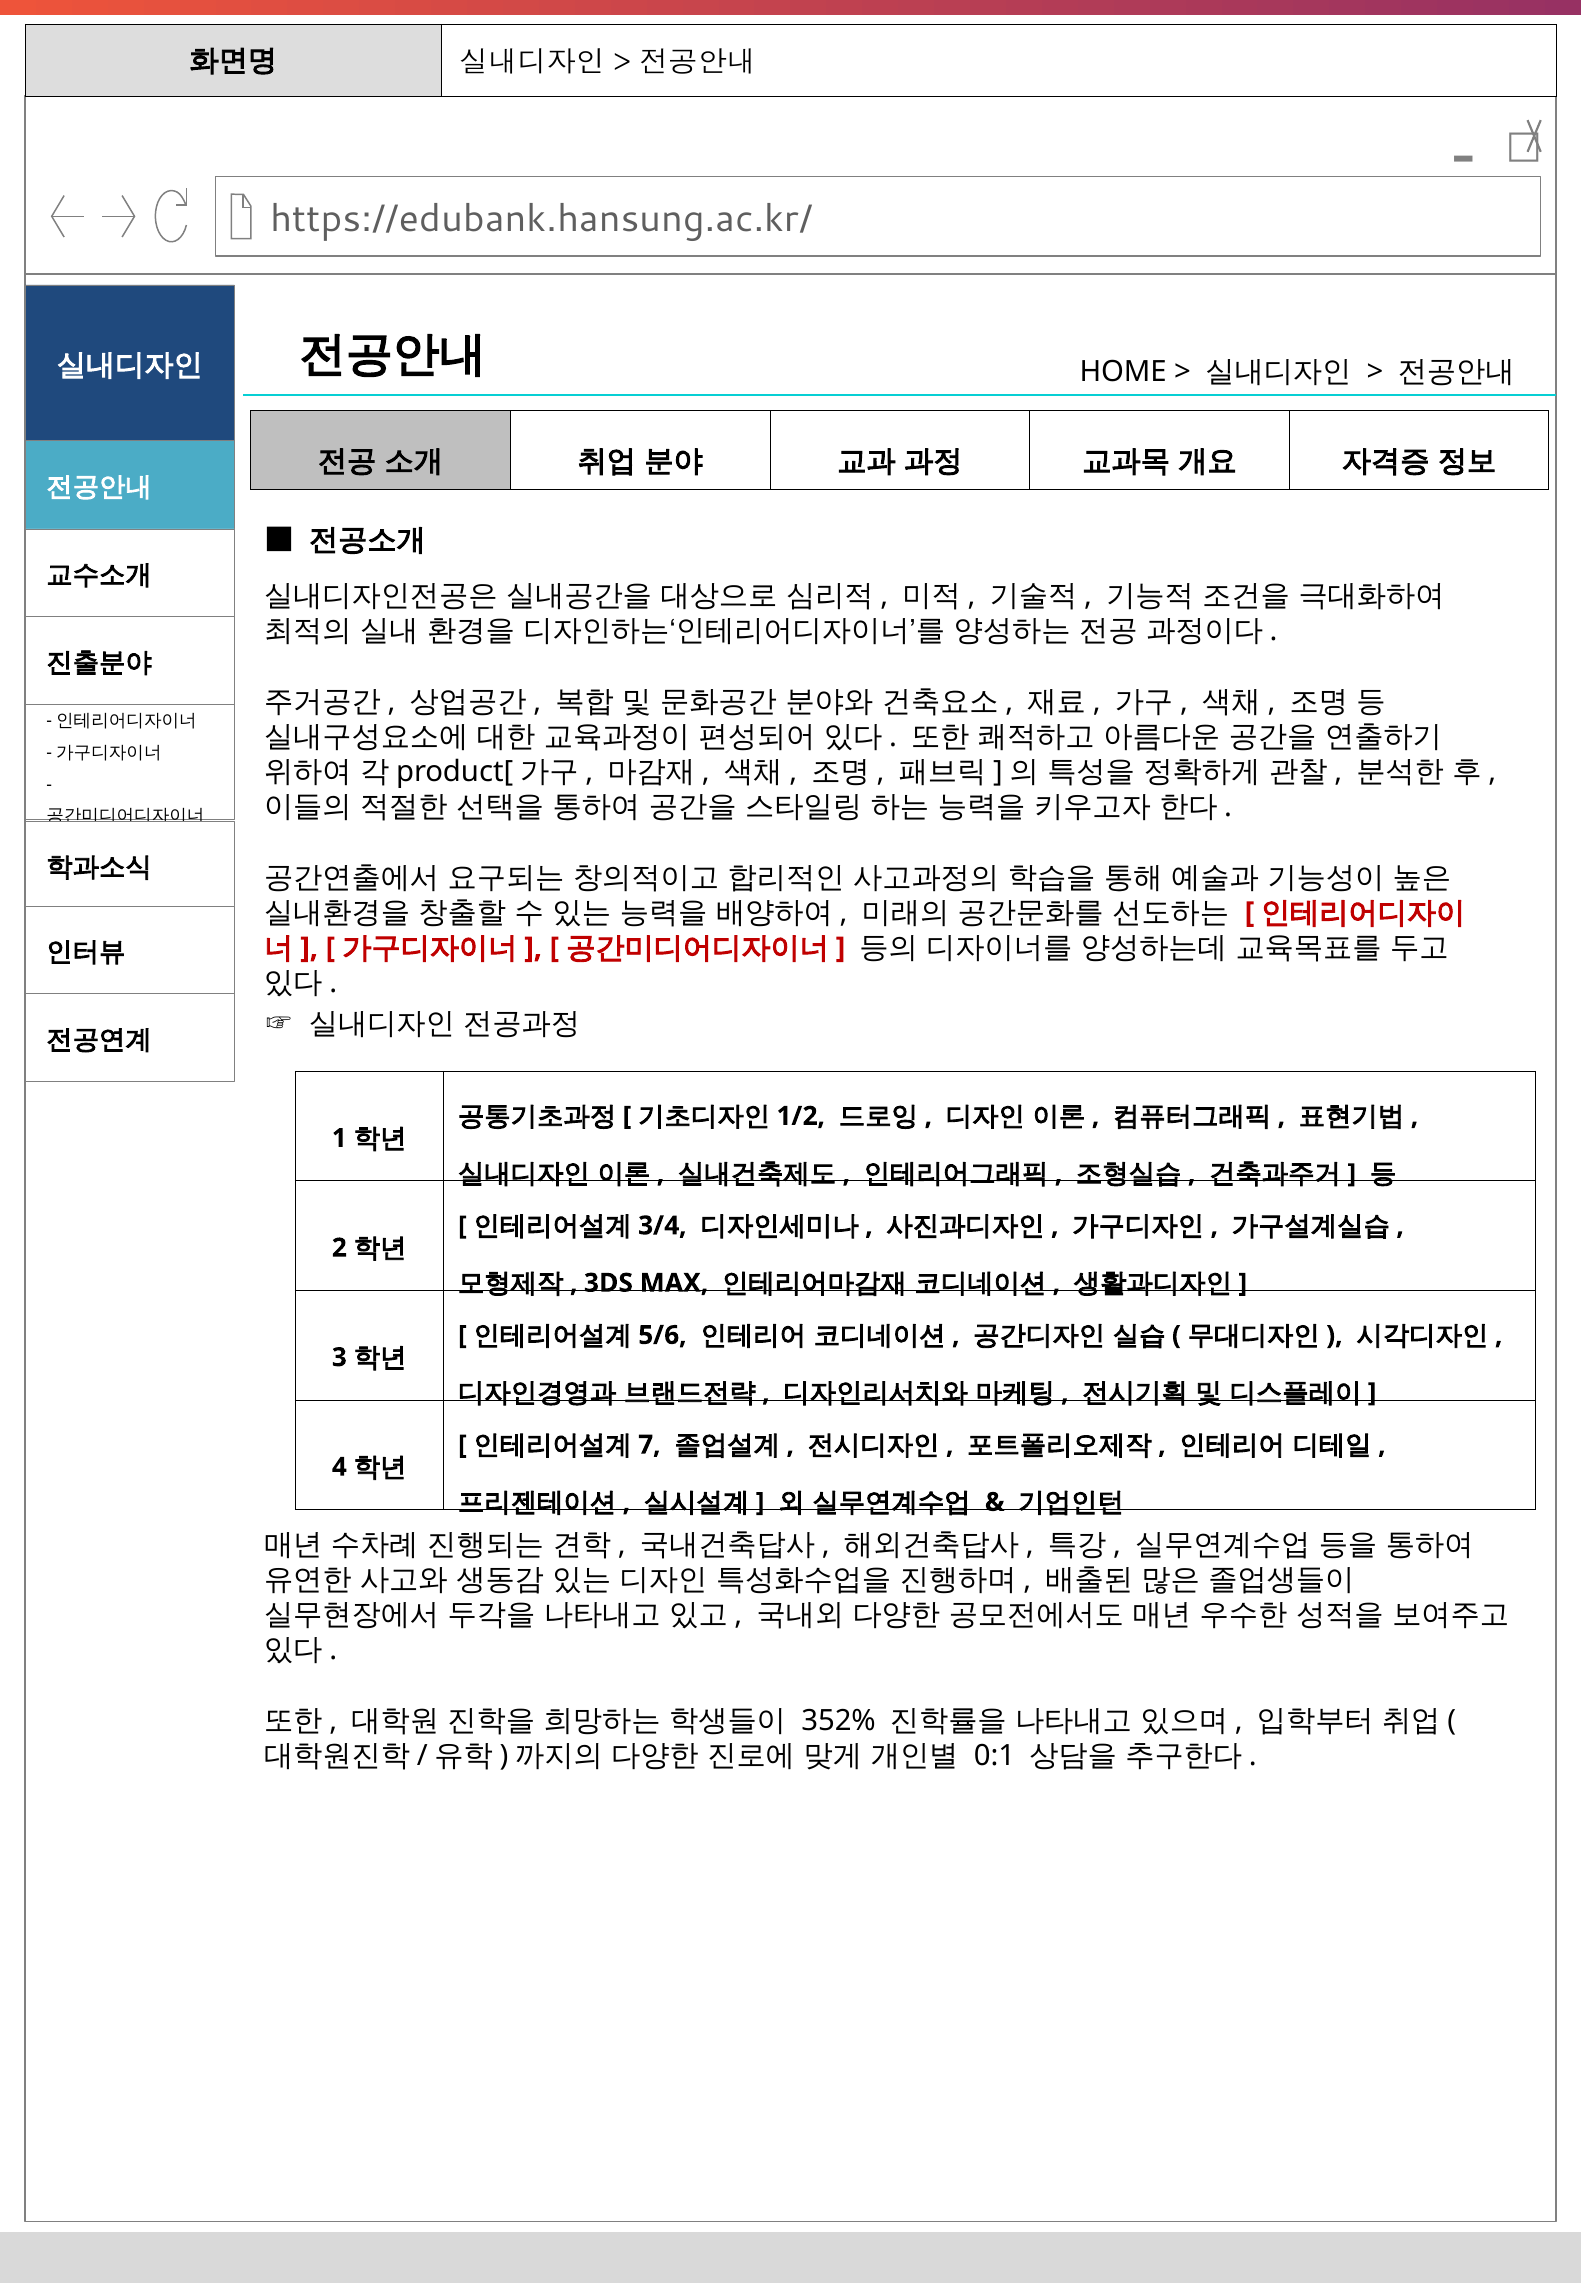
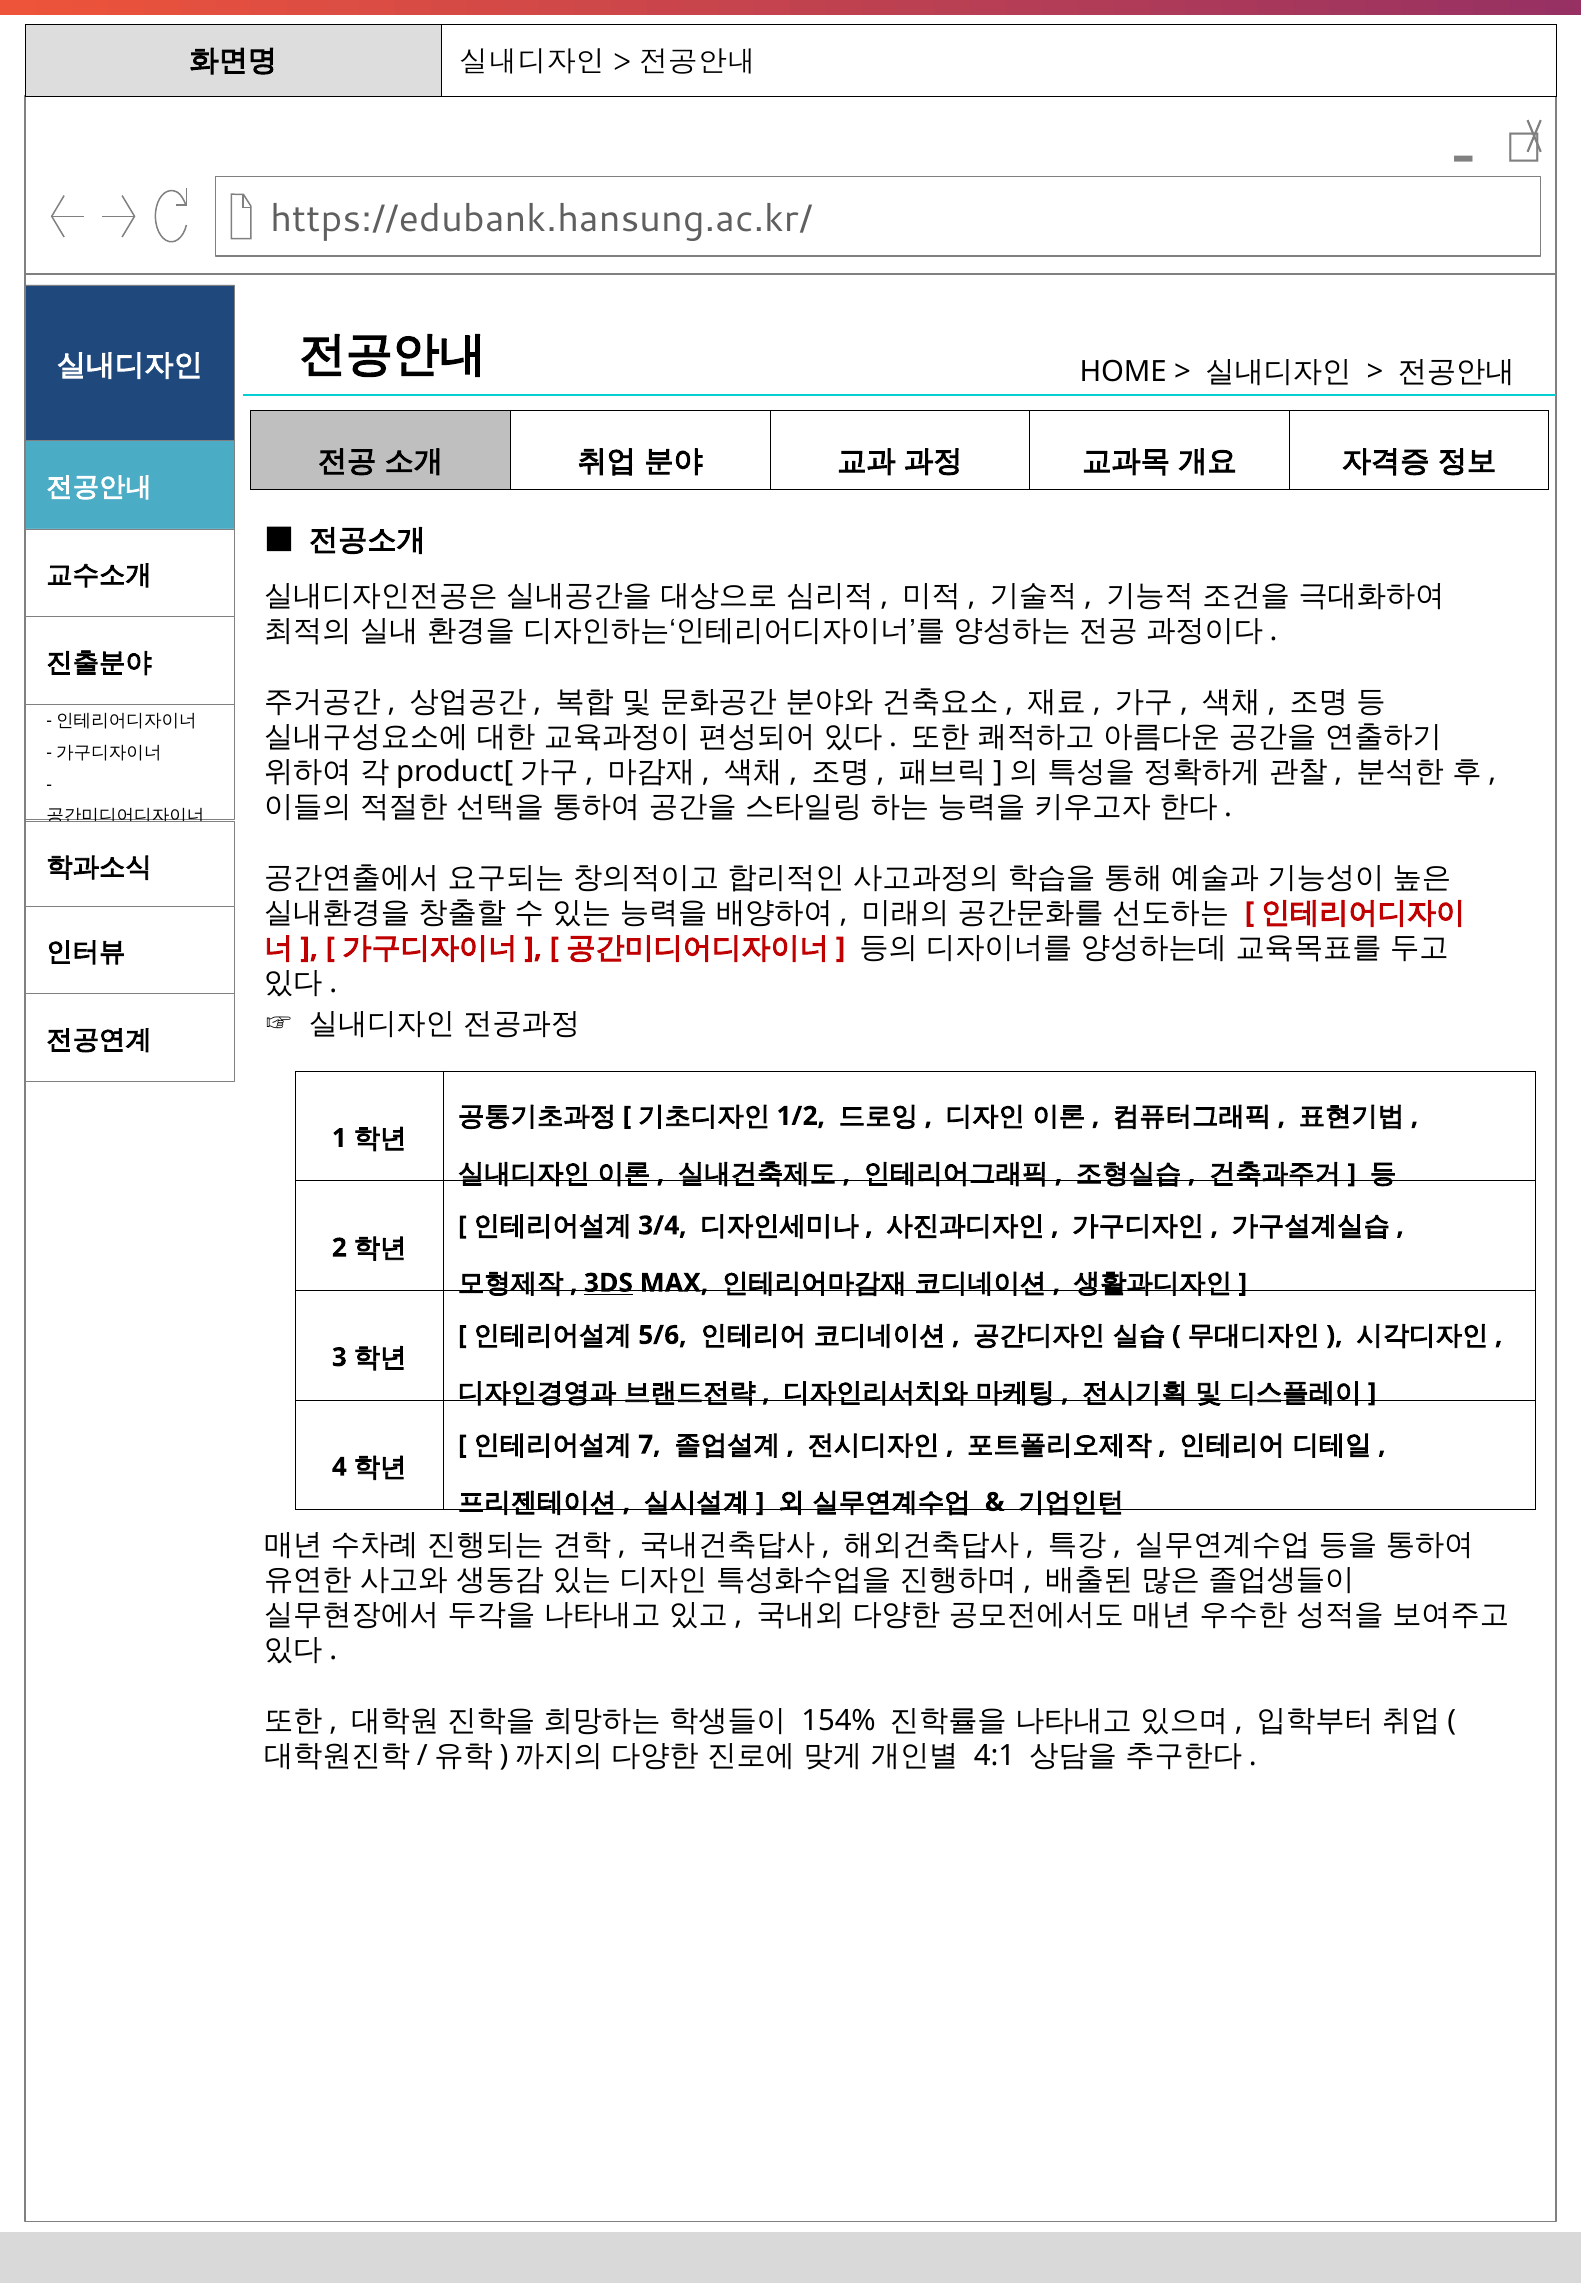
3DS underline: none -> present
352%: 352% -> 154%
0:1: 0:1 -> 4:1
